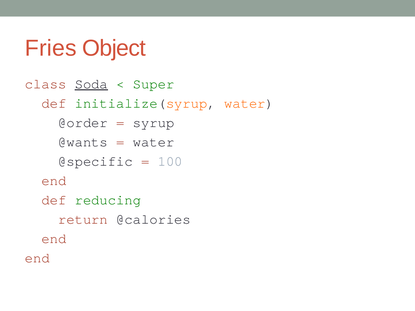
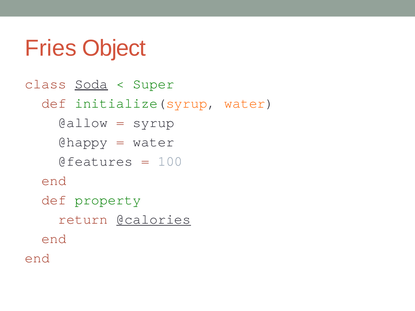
@order: @order -> @allow
@wants: @wants -> @happy
@specific: @specific -> @features
reducing: reducing -> property
@calories underline: none -> present
